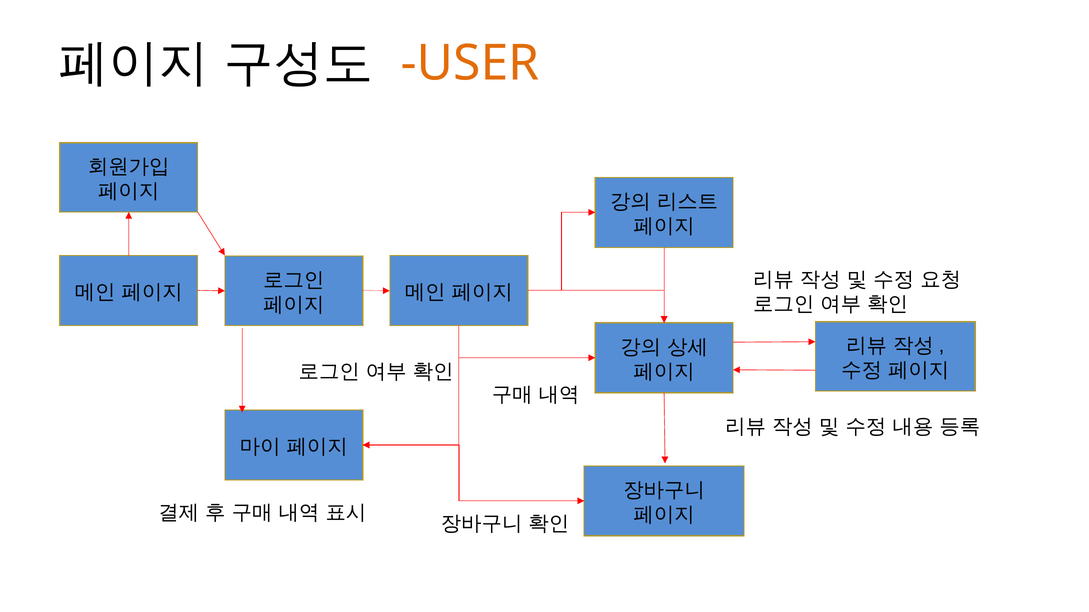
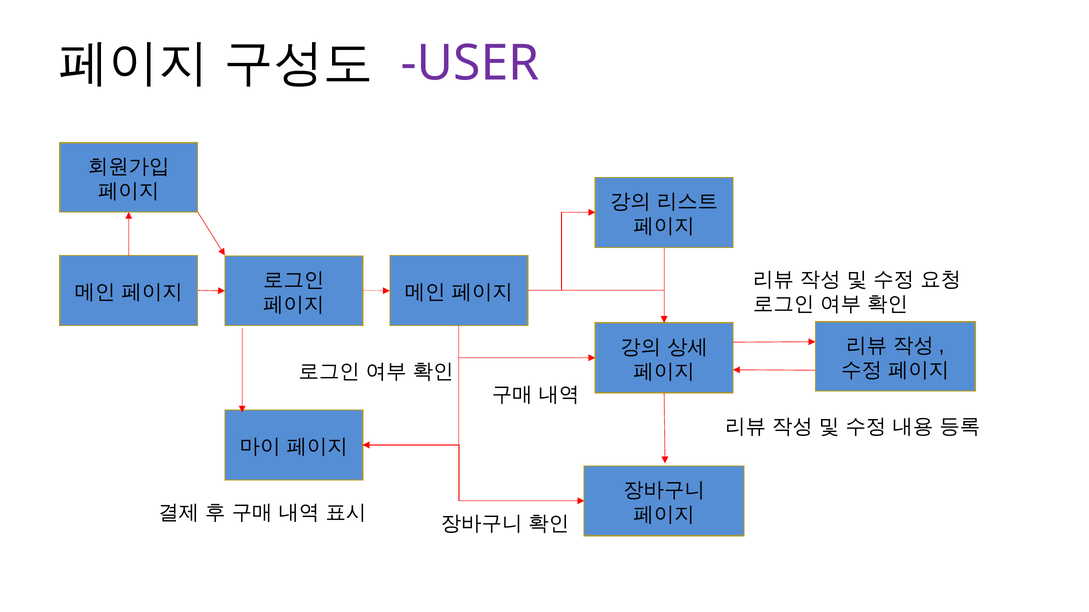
USER colour: orange -> purple
